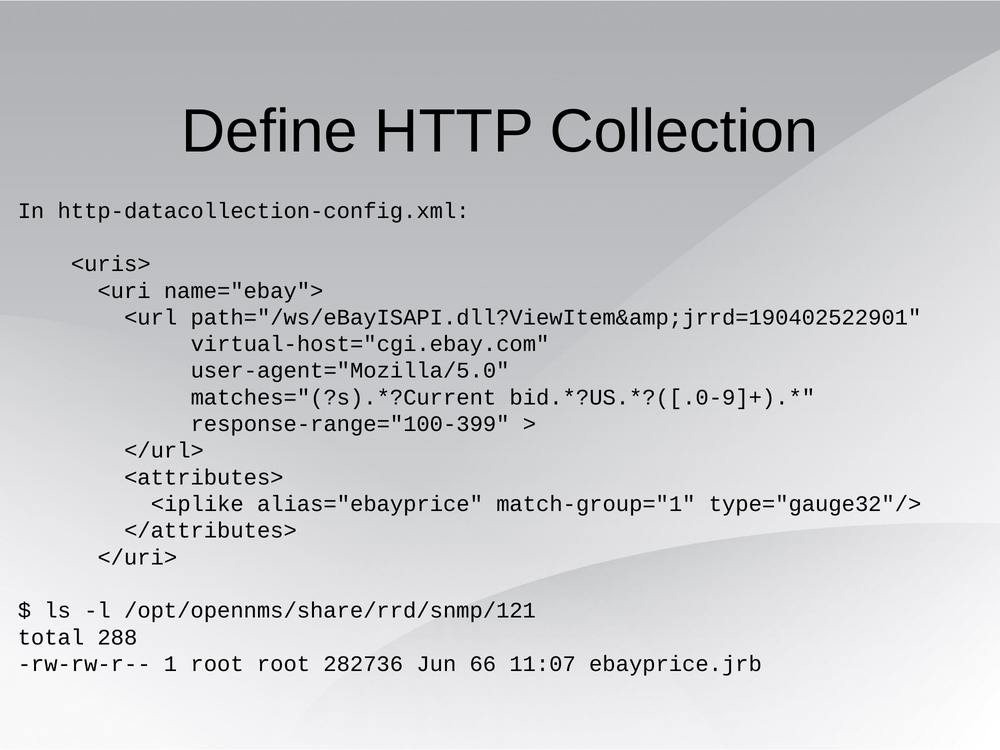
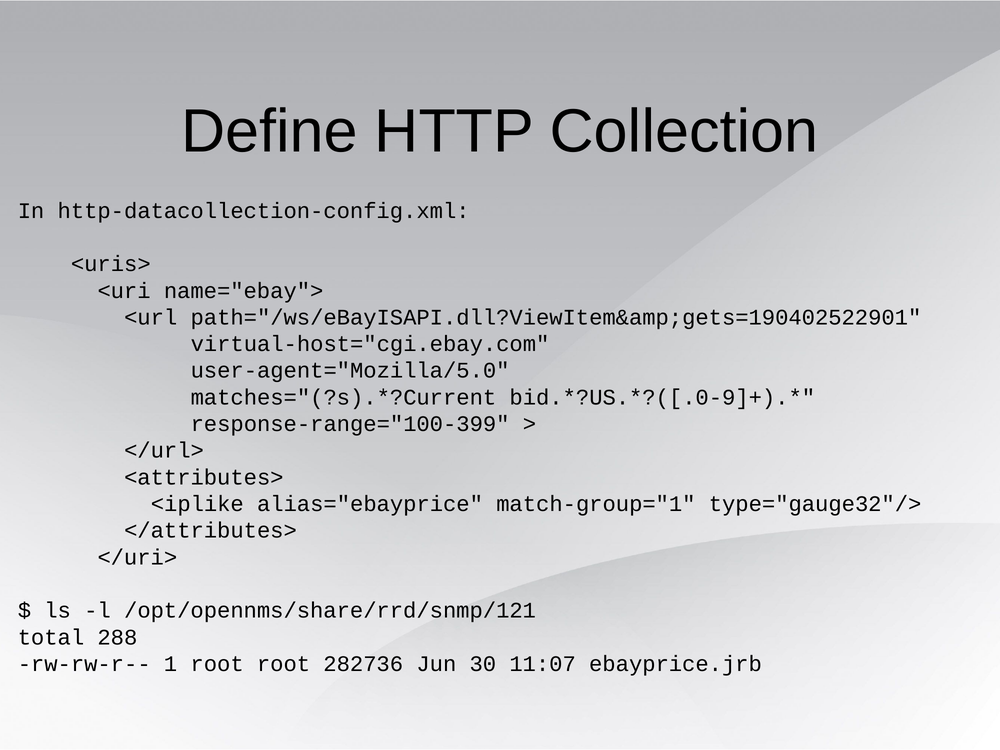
path="/ws/eBayISAPI.dll?ViewItem&amp;jrrd=190402522901: path="/ws/eBayISAPI.dll?ViewItem&amp;jrrd=190402522901 -> path="/ws/eBayISAPI.dll?ViewItem&amp;gets=190402522901
66: 66 -> 30
